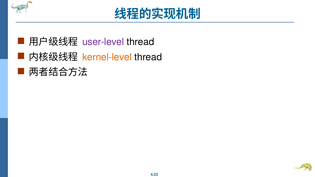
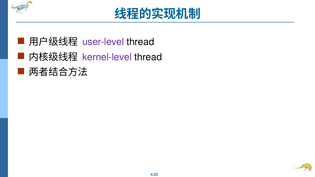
kernel-level colour: orange -> purple
